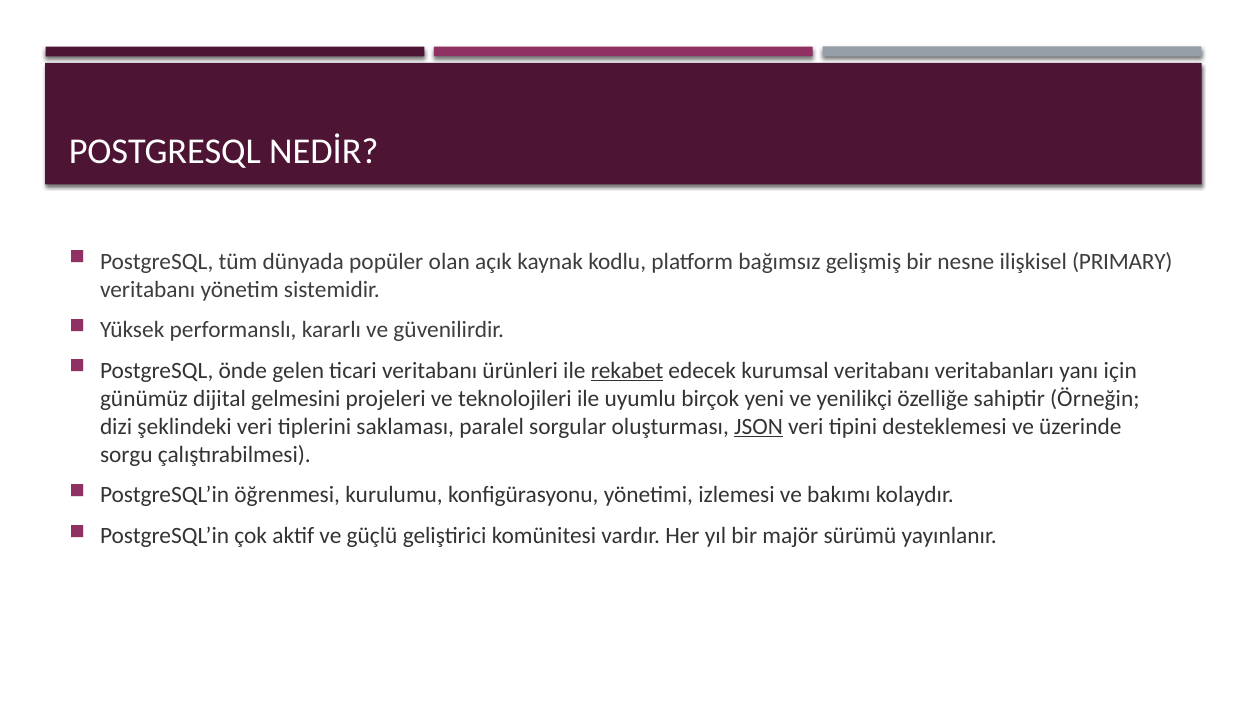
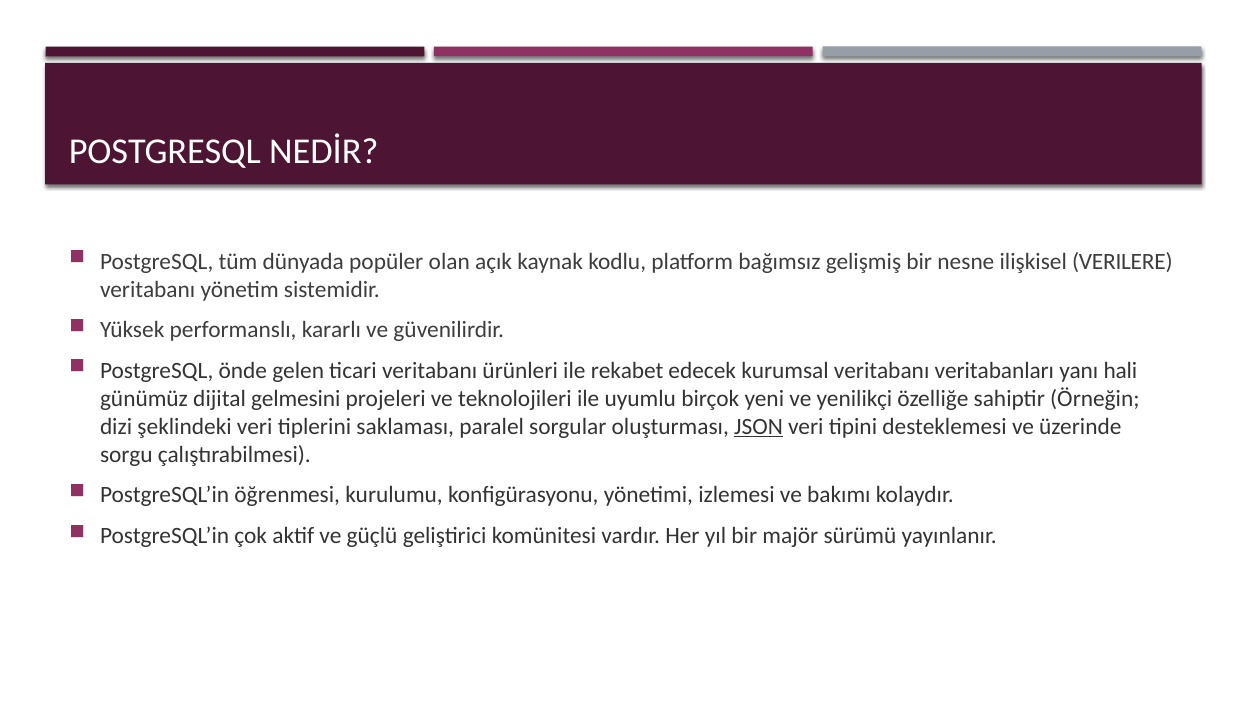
PRIMARY: PRIMARY -> VERILERE
rekabet underline: present -> none
için: için -> hali
